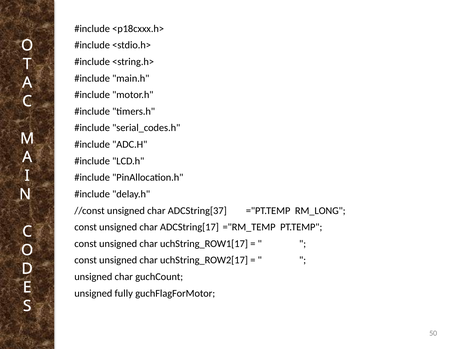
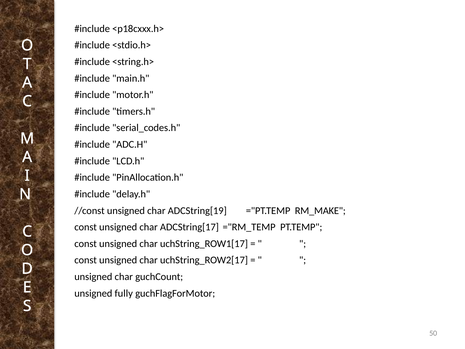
ADCString[37: ADCString[37 -> ADCString[19
RM_LONG: RM_LONG -> RM_MAKE
